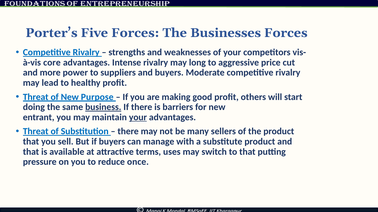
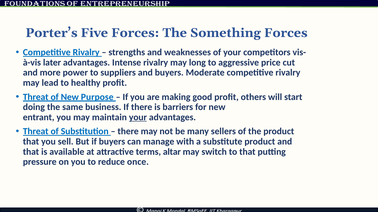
Businesses: Businesses -> Something
core: core -> later
business underline: present -> none
uses: uses -> altar
